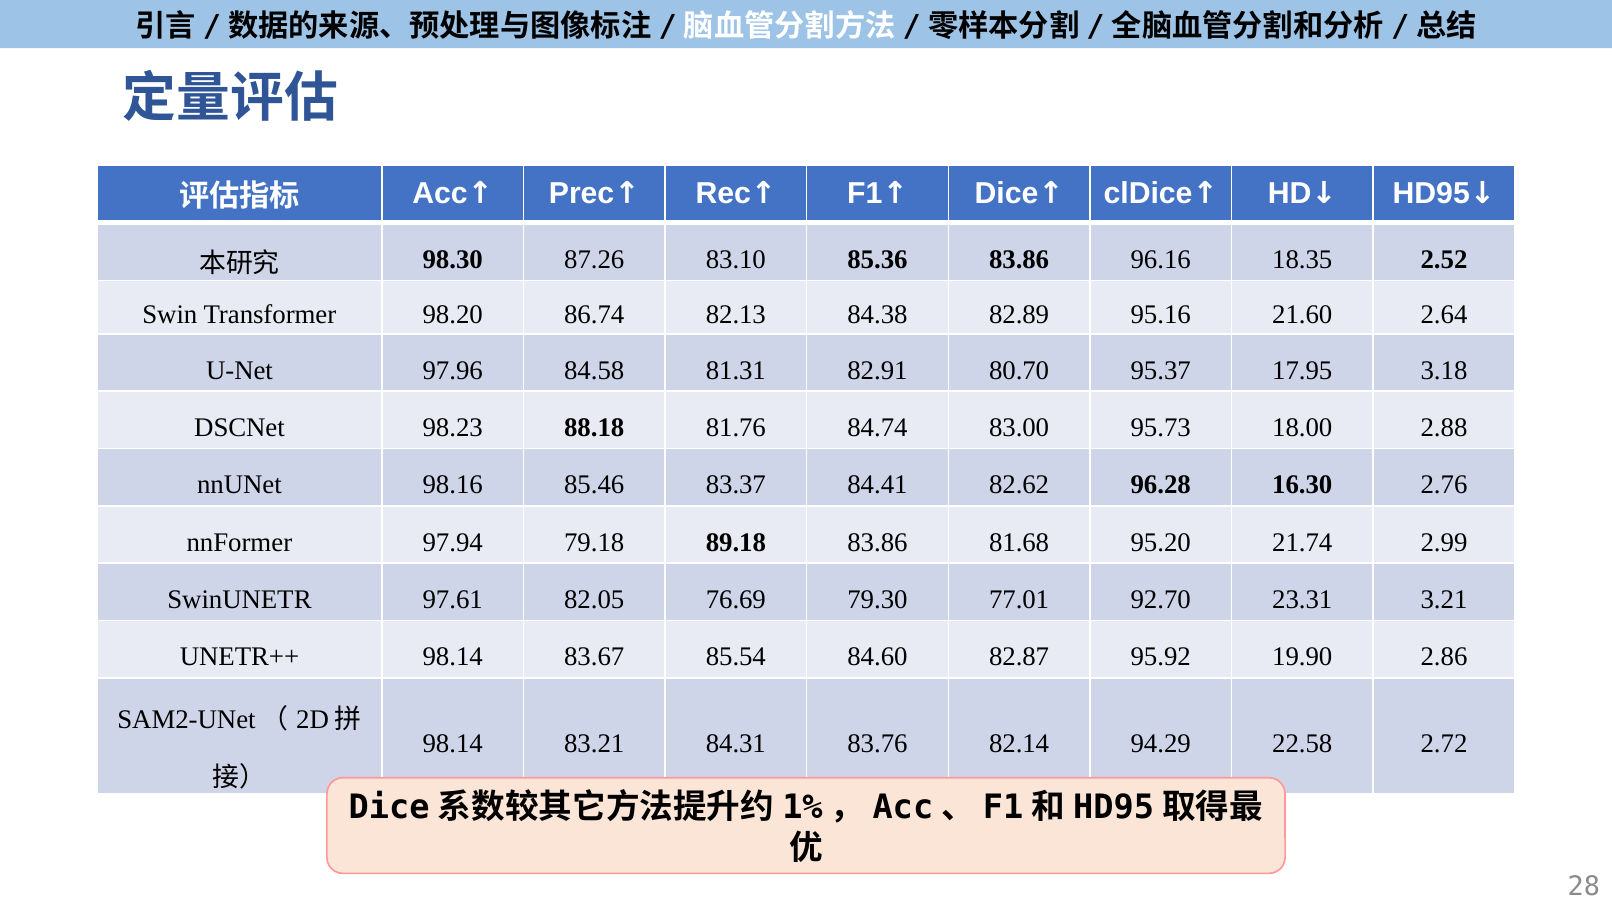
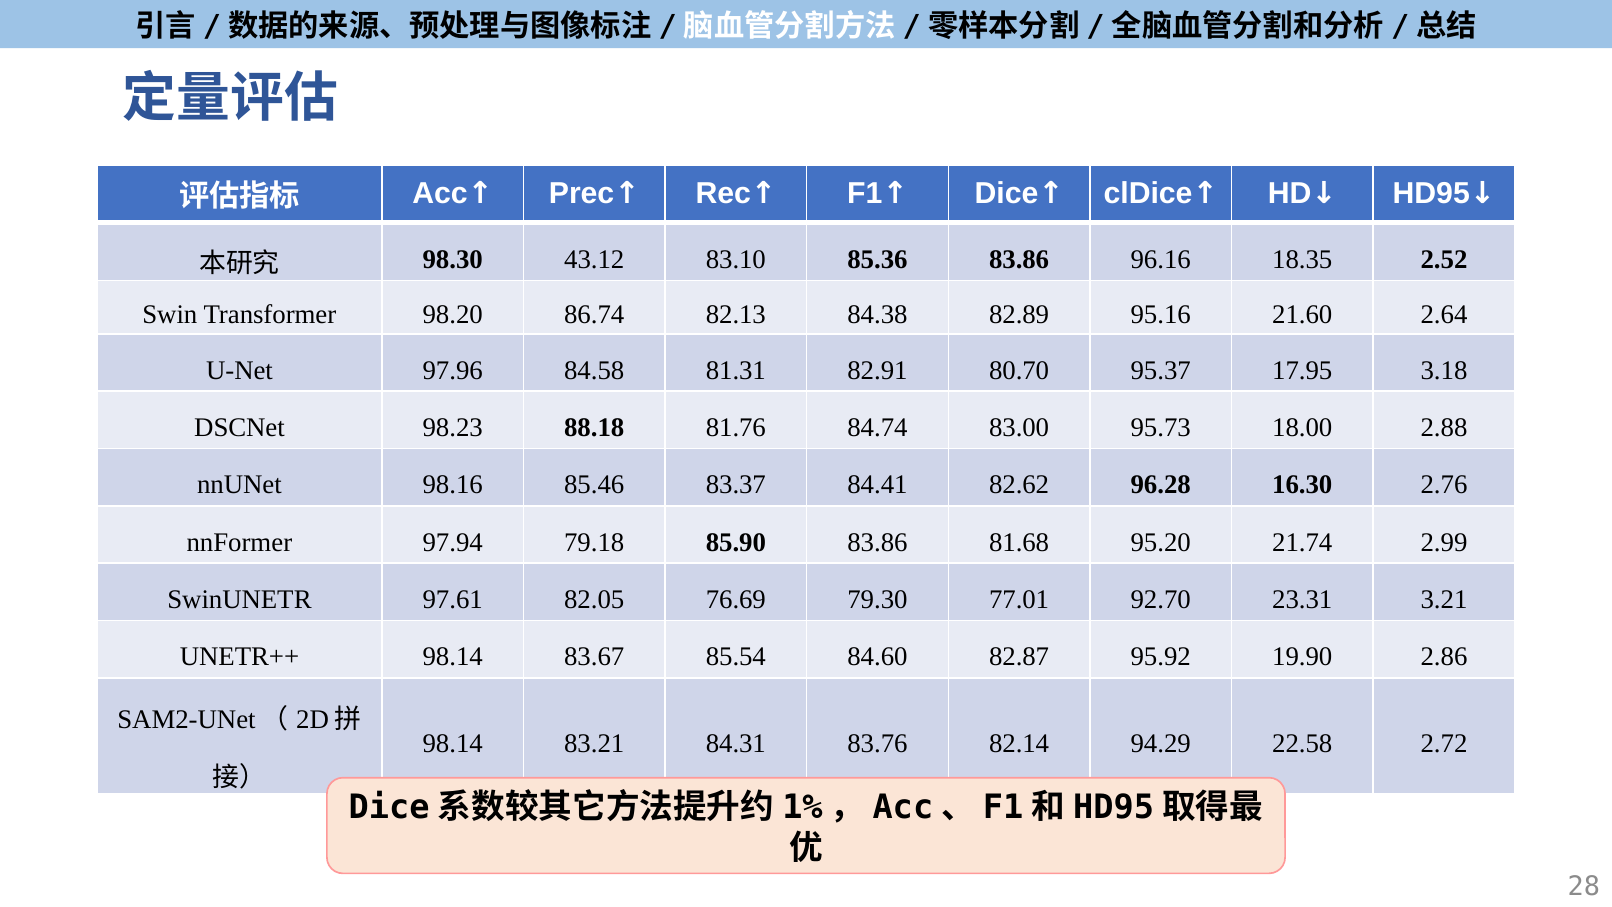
87.26: 87.26 -> 43.12
89.18: 89.18 -> 85.90
